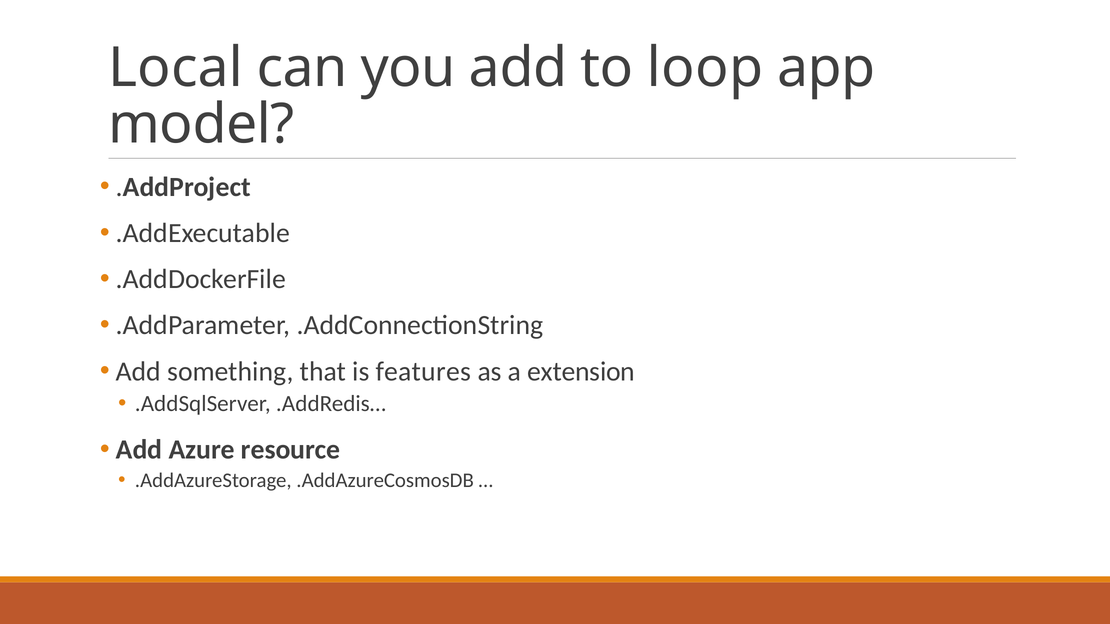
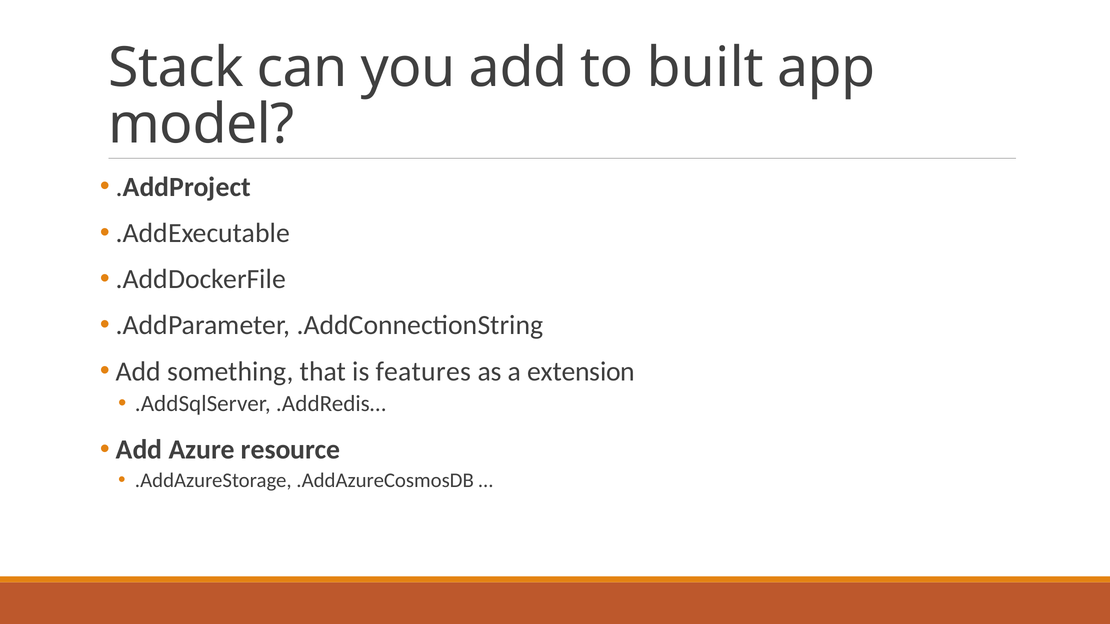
Local: Local -> Stack
loop: loop -> built
